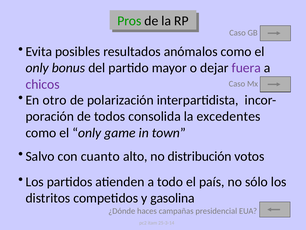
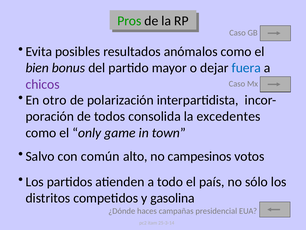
only at (37, 68): only -> bien
fuera colour: purple -> blue
cuanto: cuanto -> común
distribución: distribución -> campesinos
